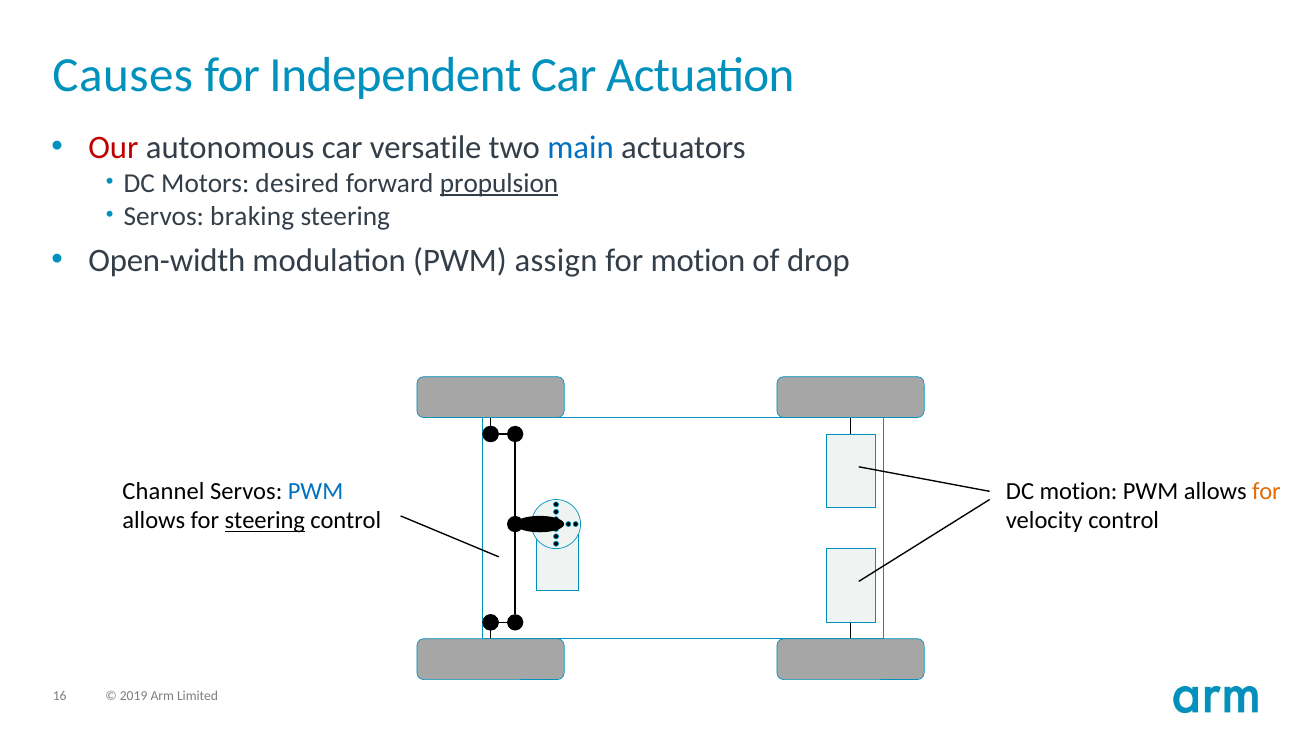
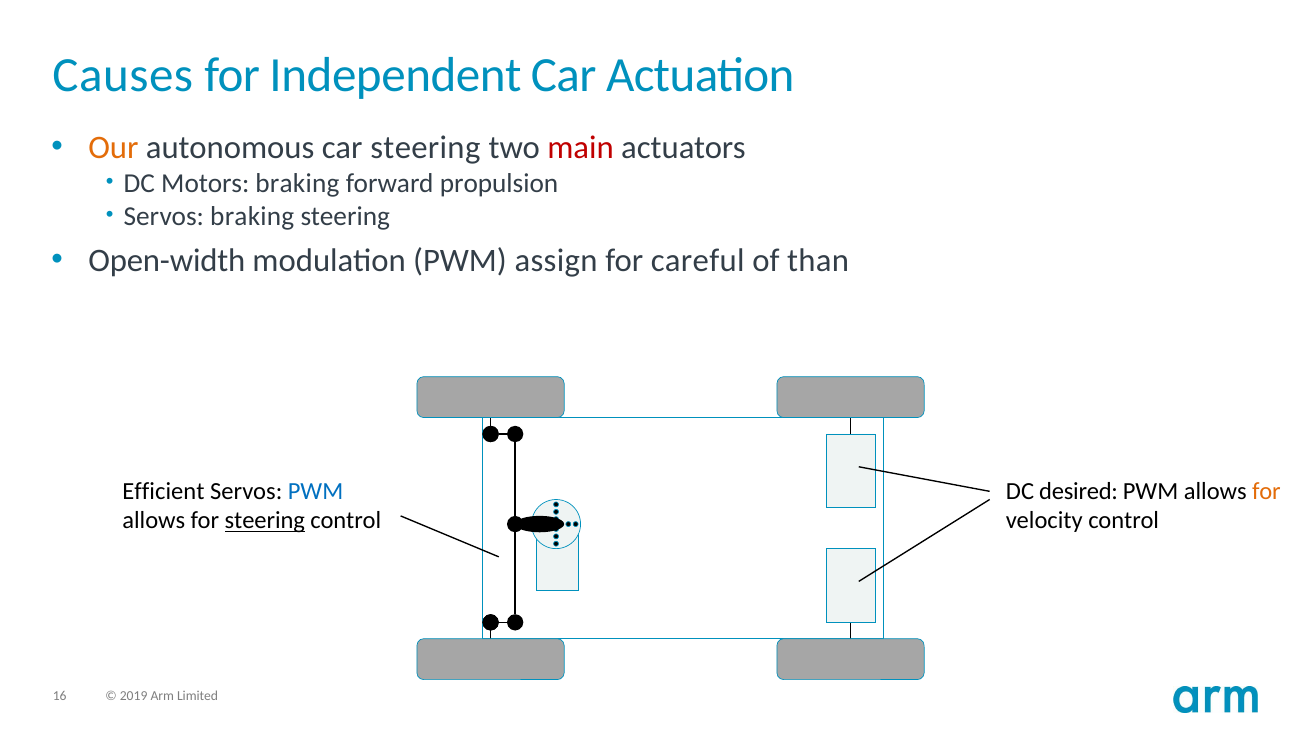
Our colour: red -> orange
car versatile: versatile -> steering
main colour: blue -> red
Motors desired: desired -> braking
propulsion underline: present -> none
for motion: motion -> careful
drop: drop -> than
Channel: Channel -> Efficient
DC motion: motion -> desired
